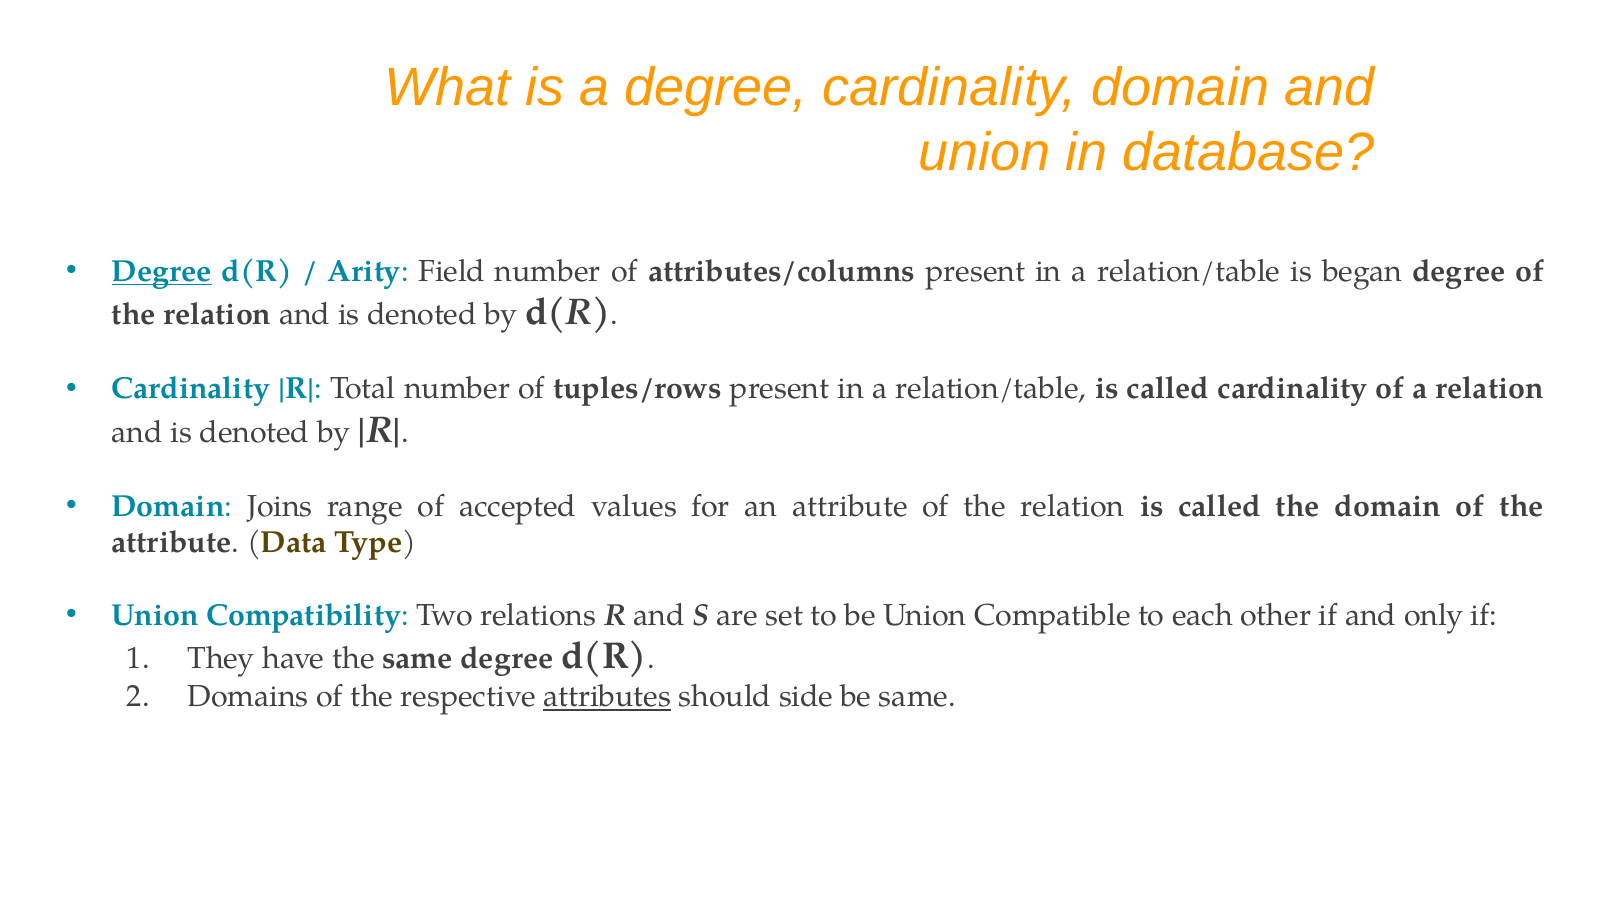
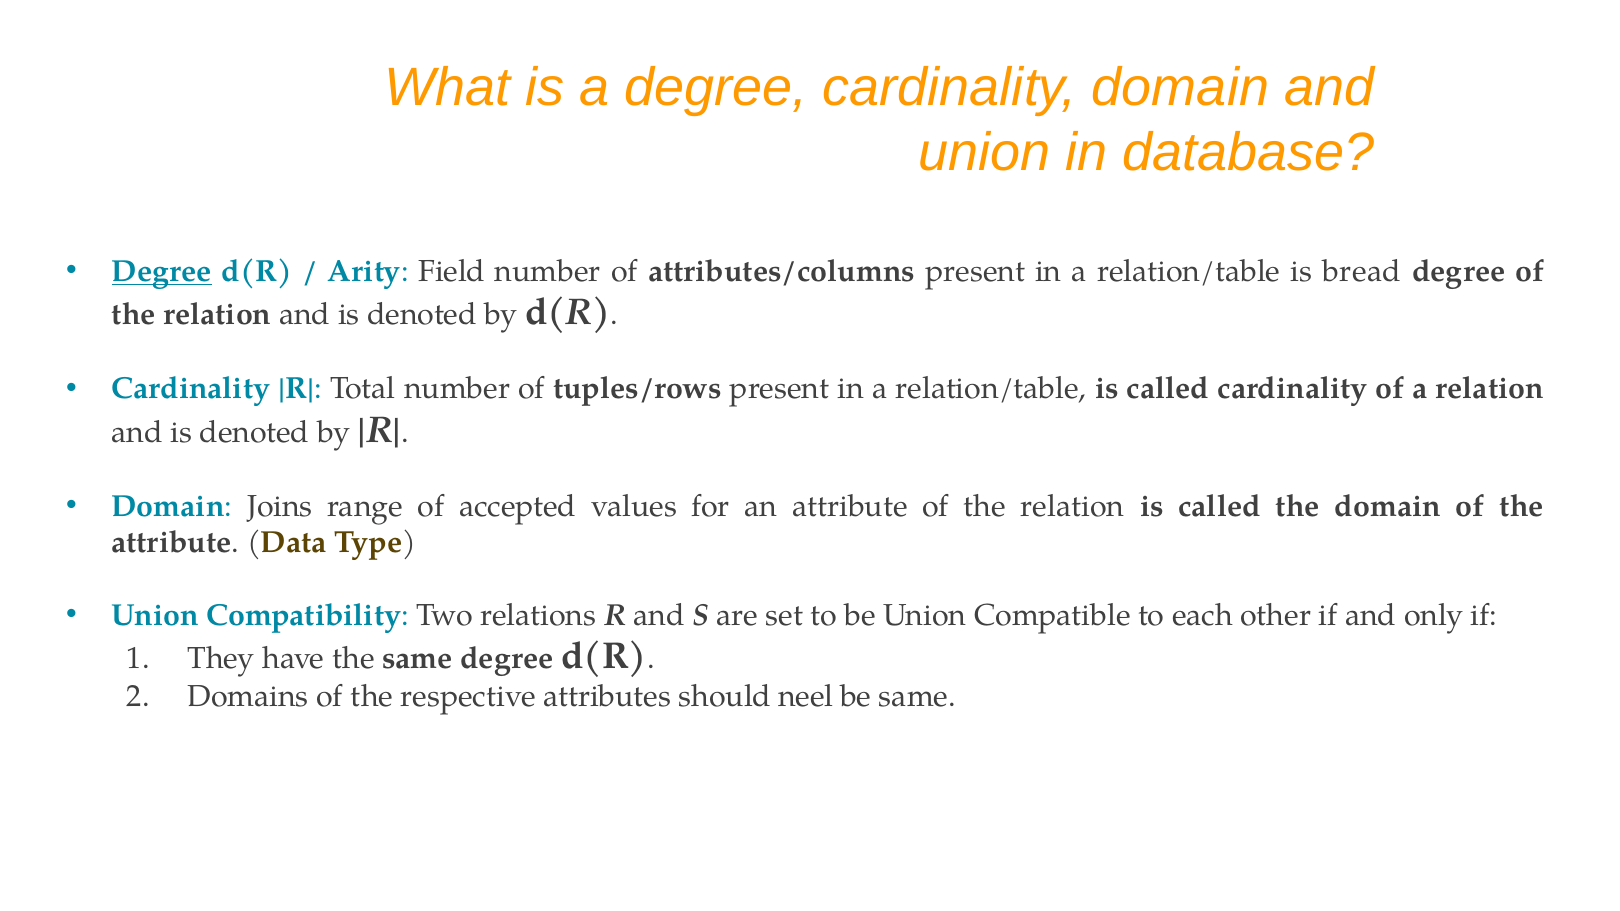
began: began -> bread
attributes underline: present -> none
side: side -> neel
